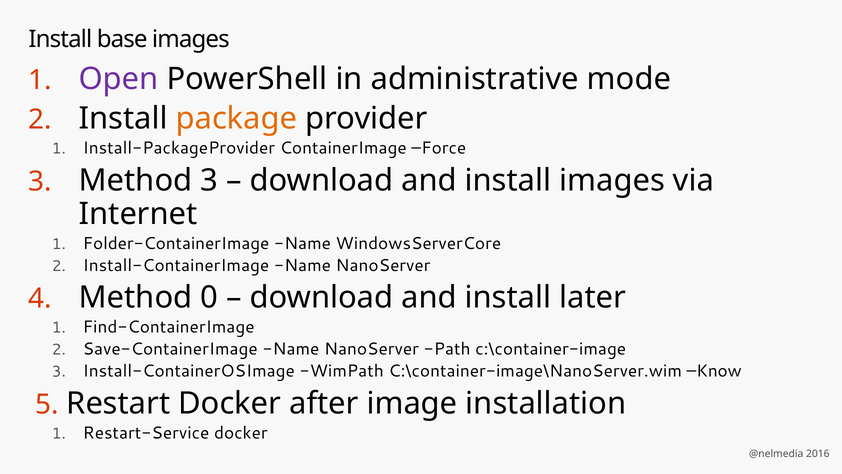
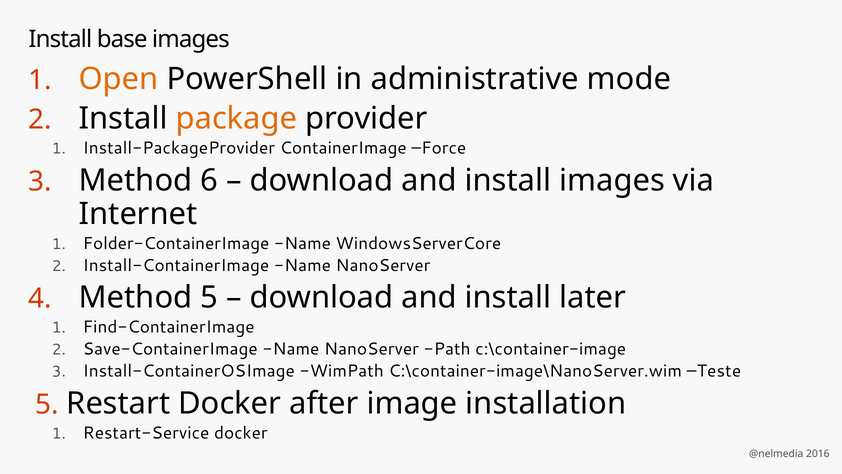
Open colour: purple -> orange
Method 3: 3 -> 6
Method 0: 0 -> 5
Know: Know -> Teste
